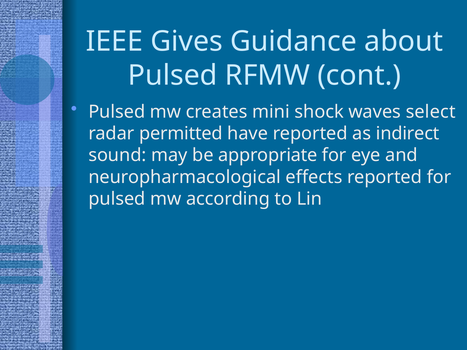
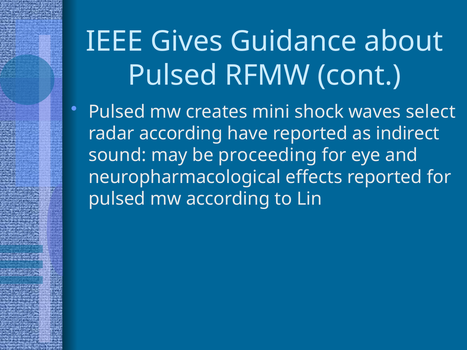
radar permitted: permitted -> according
appropriate: appropriate -> proceeding
